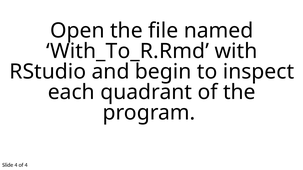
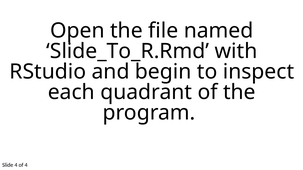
With_To_R.Rmd: With_To_R.Rmd -> Slide_To_R.Rmd
